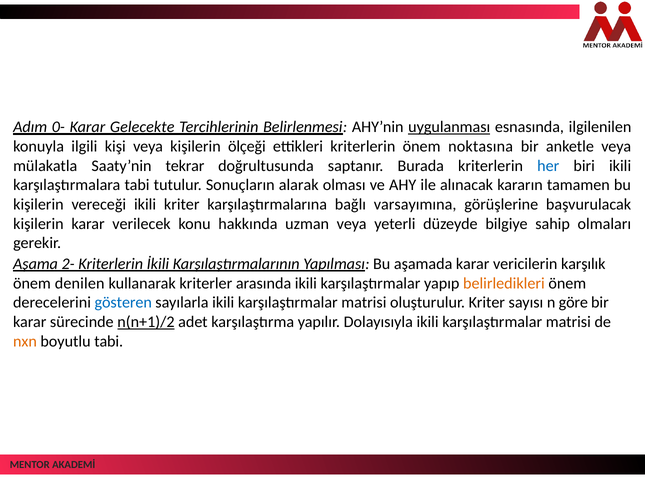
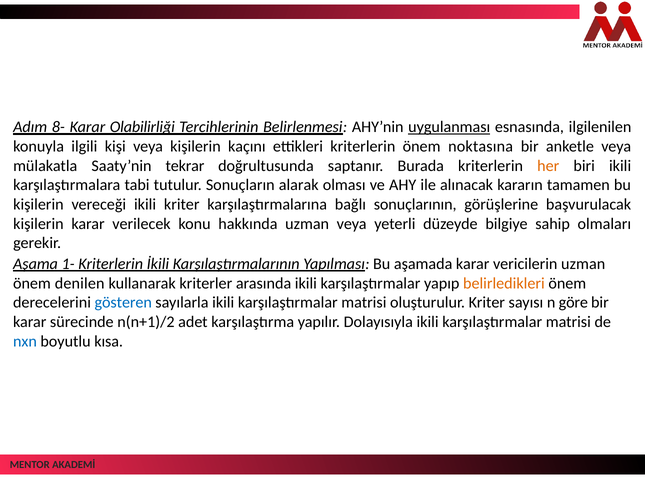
0-: 0- -> 8-
Gelecekte: Gelecekte -> Olabilirliği
ölçeği: ölçeği -> kaçını
her colour: blue -> orange
varsayımına: varsayımına -> sonuçlarının
2-: 2- -> 1-
vericilerin karşılık: karşılık -> uzman
n(n+1)/2 underline: present -> none
nxn colour: orange -> blue
boyutlu tabi: tabi -> kısa
